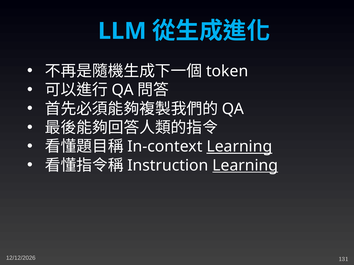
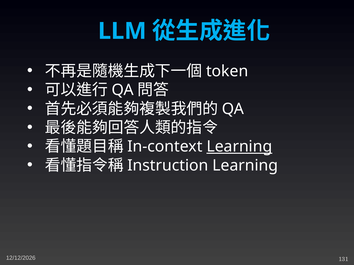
Learning at (245, 166) underline: present -> none
